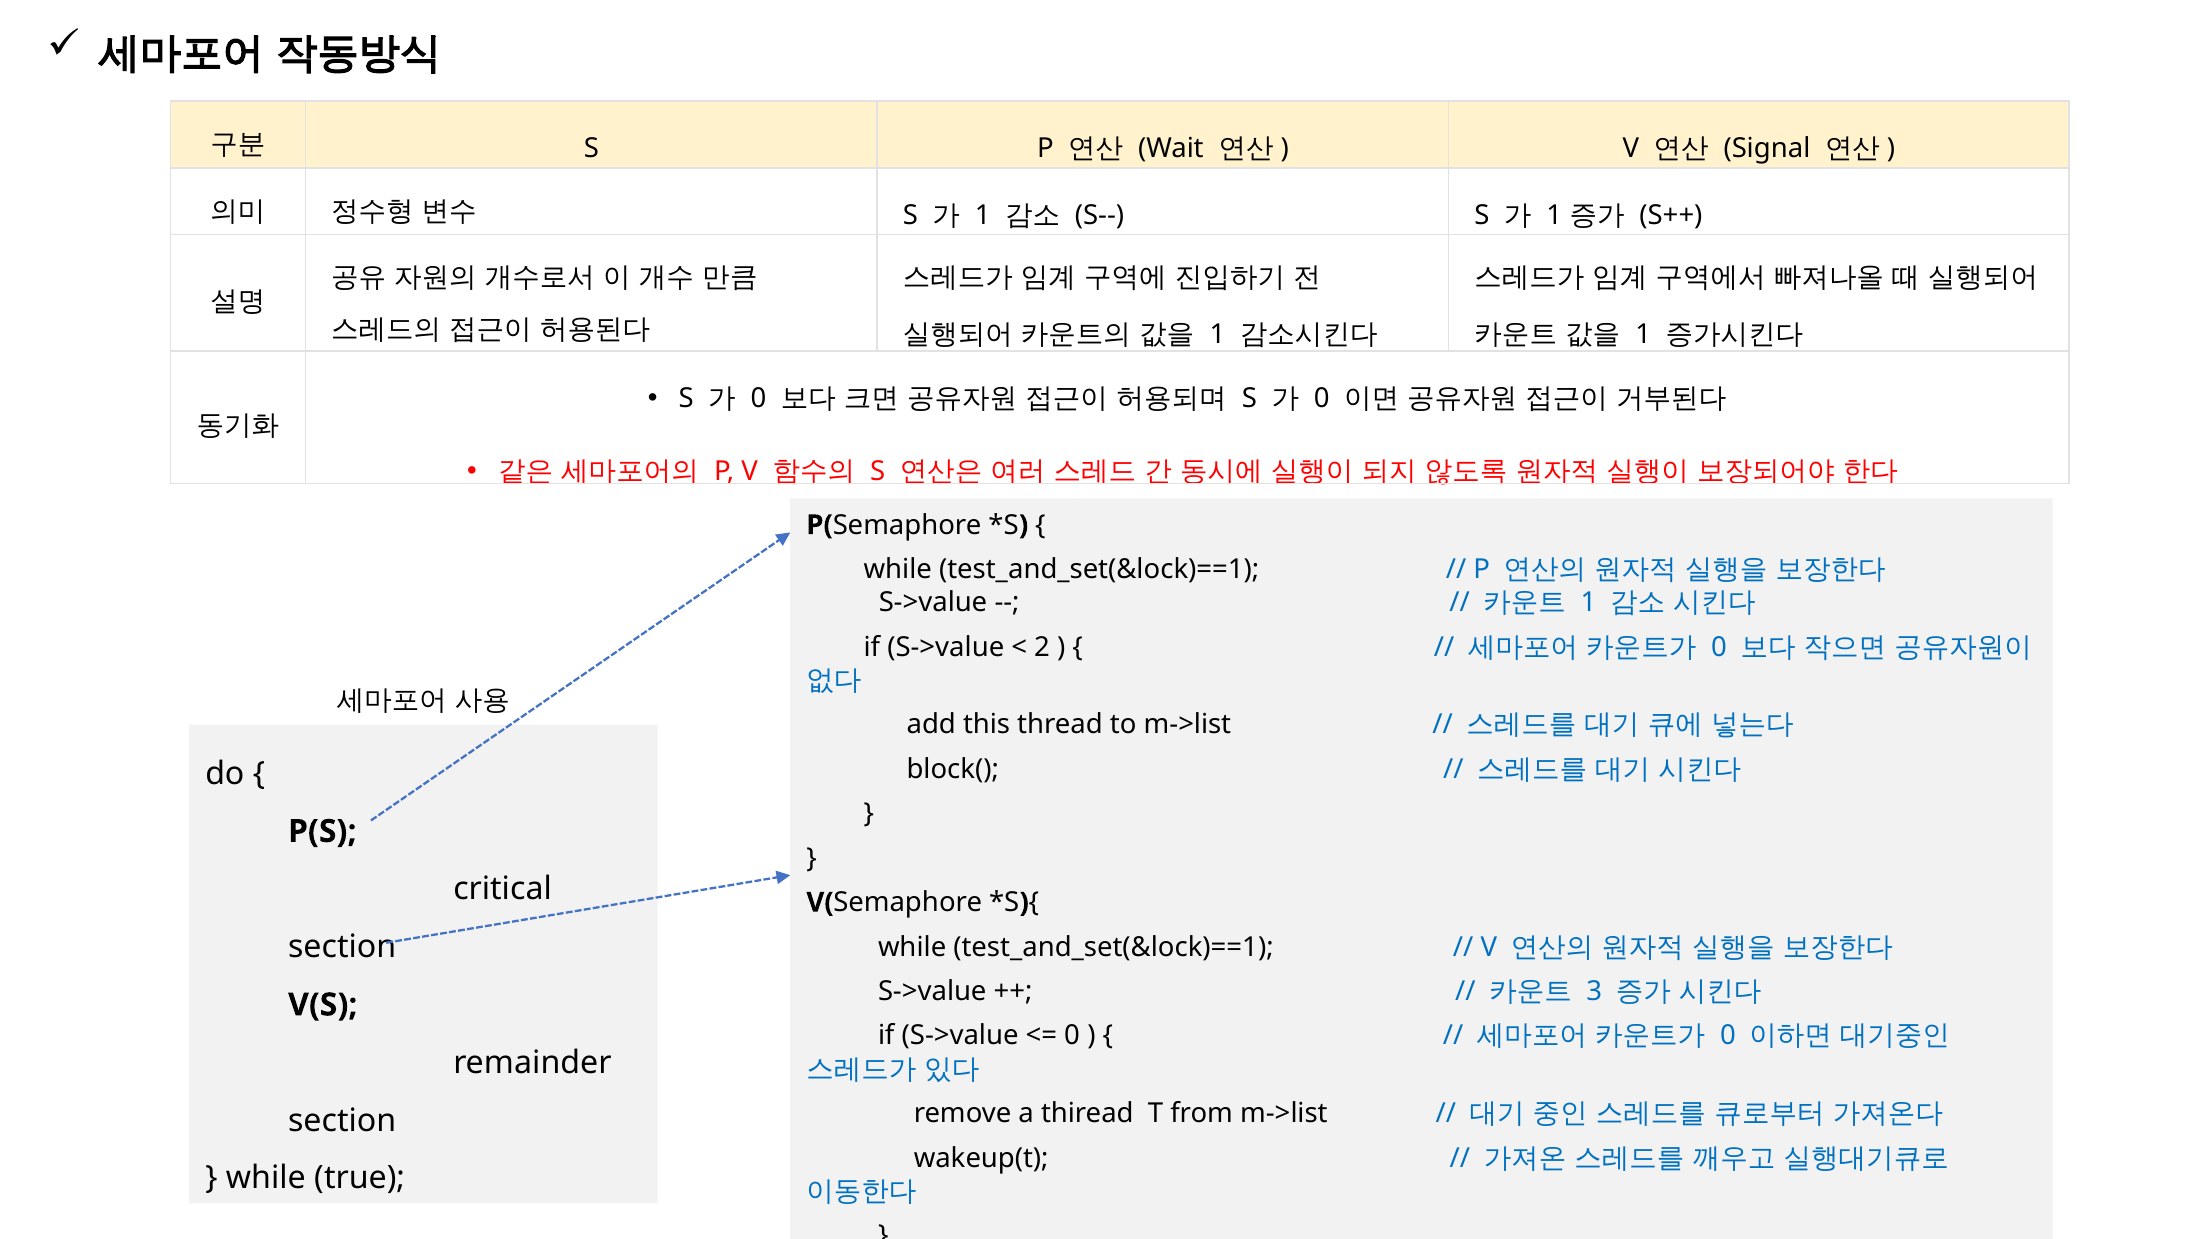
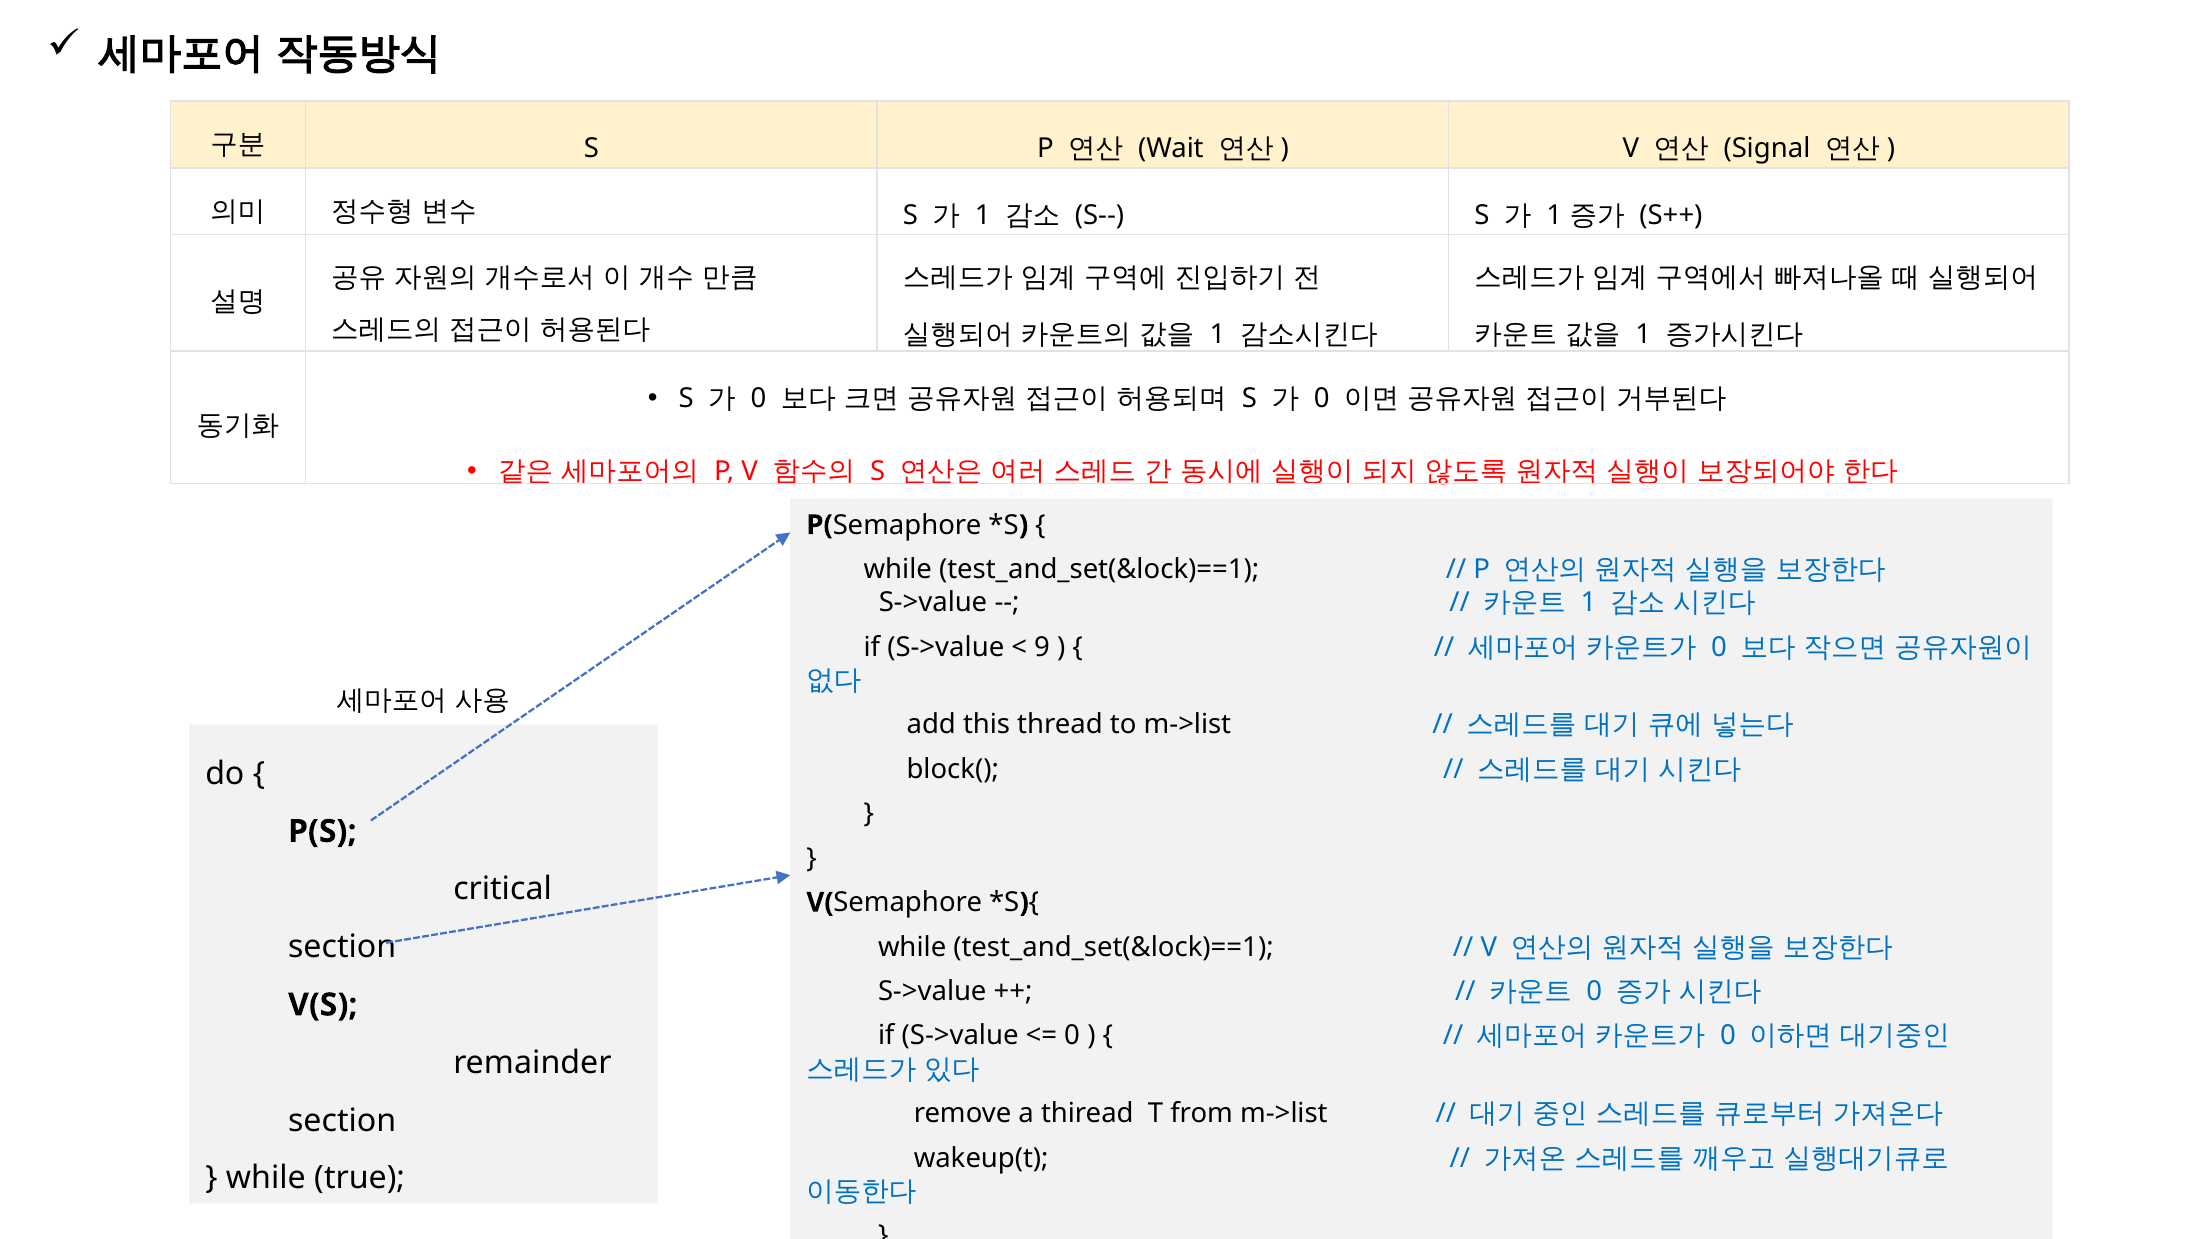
2: 2 -> 9
3 at (1594, 992): 3 -> 0
